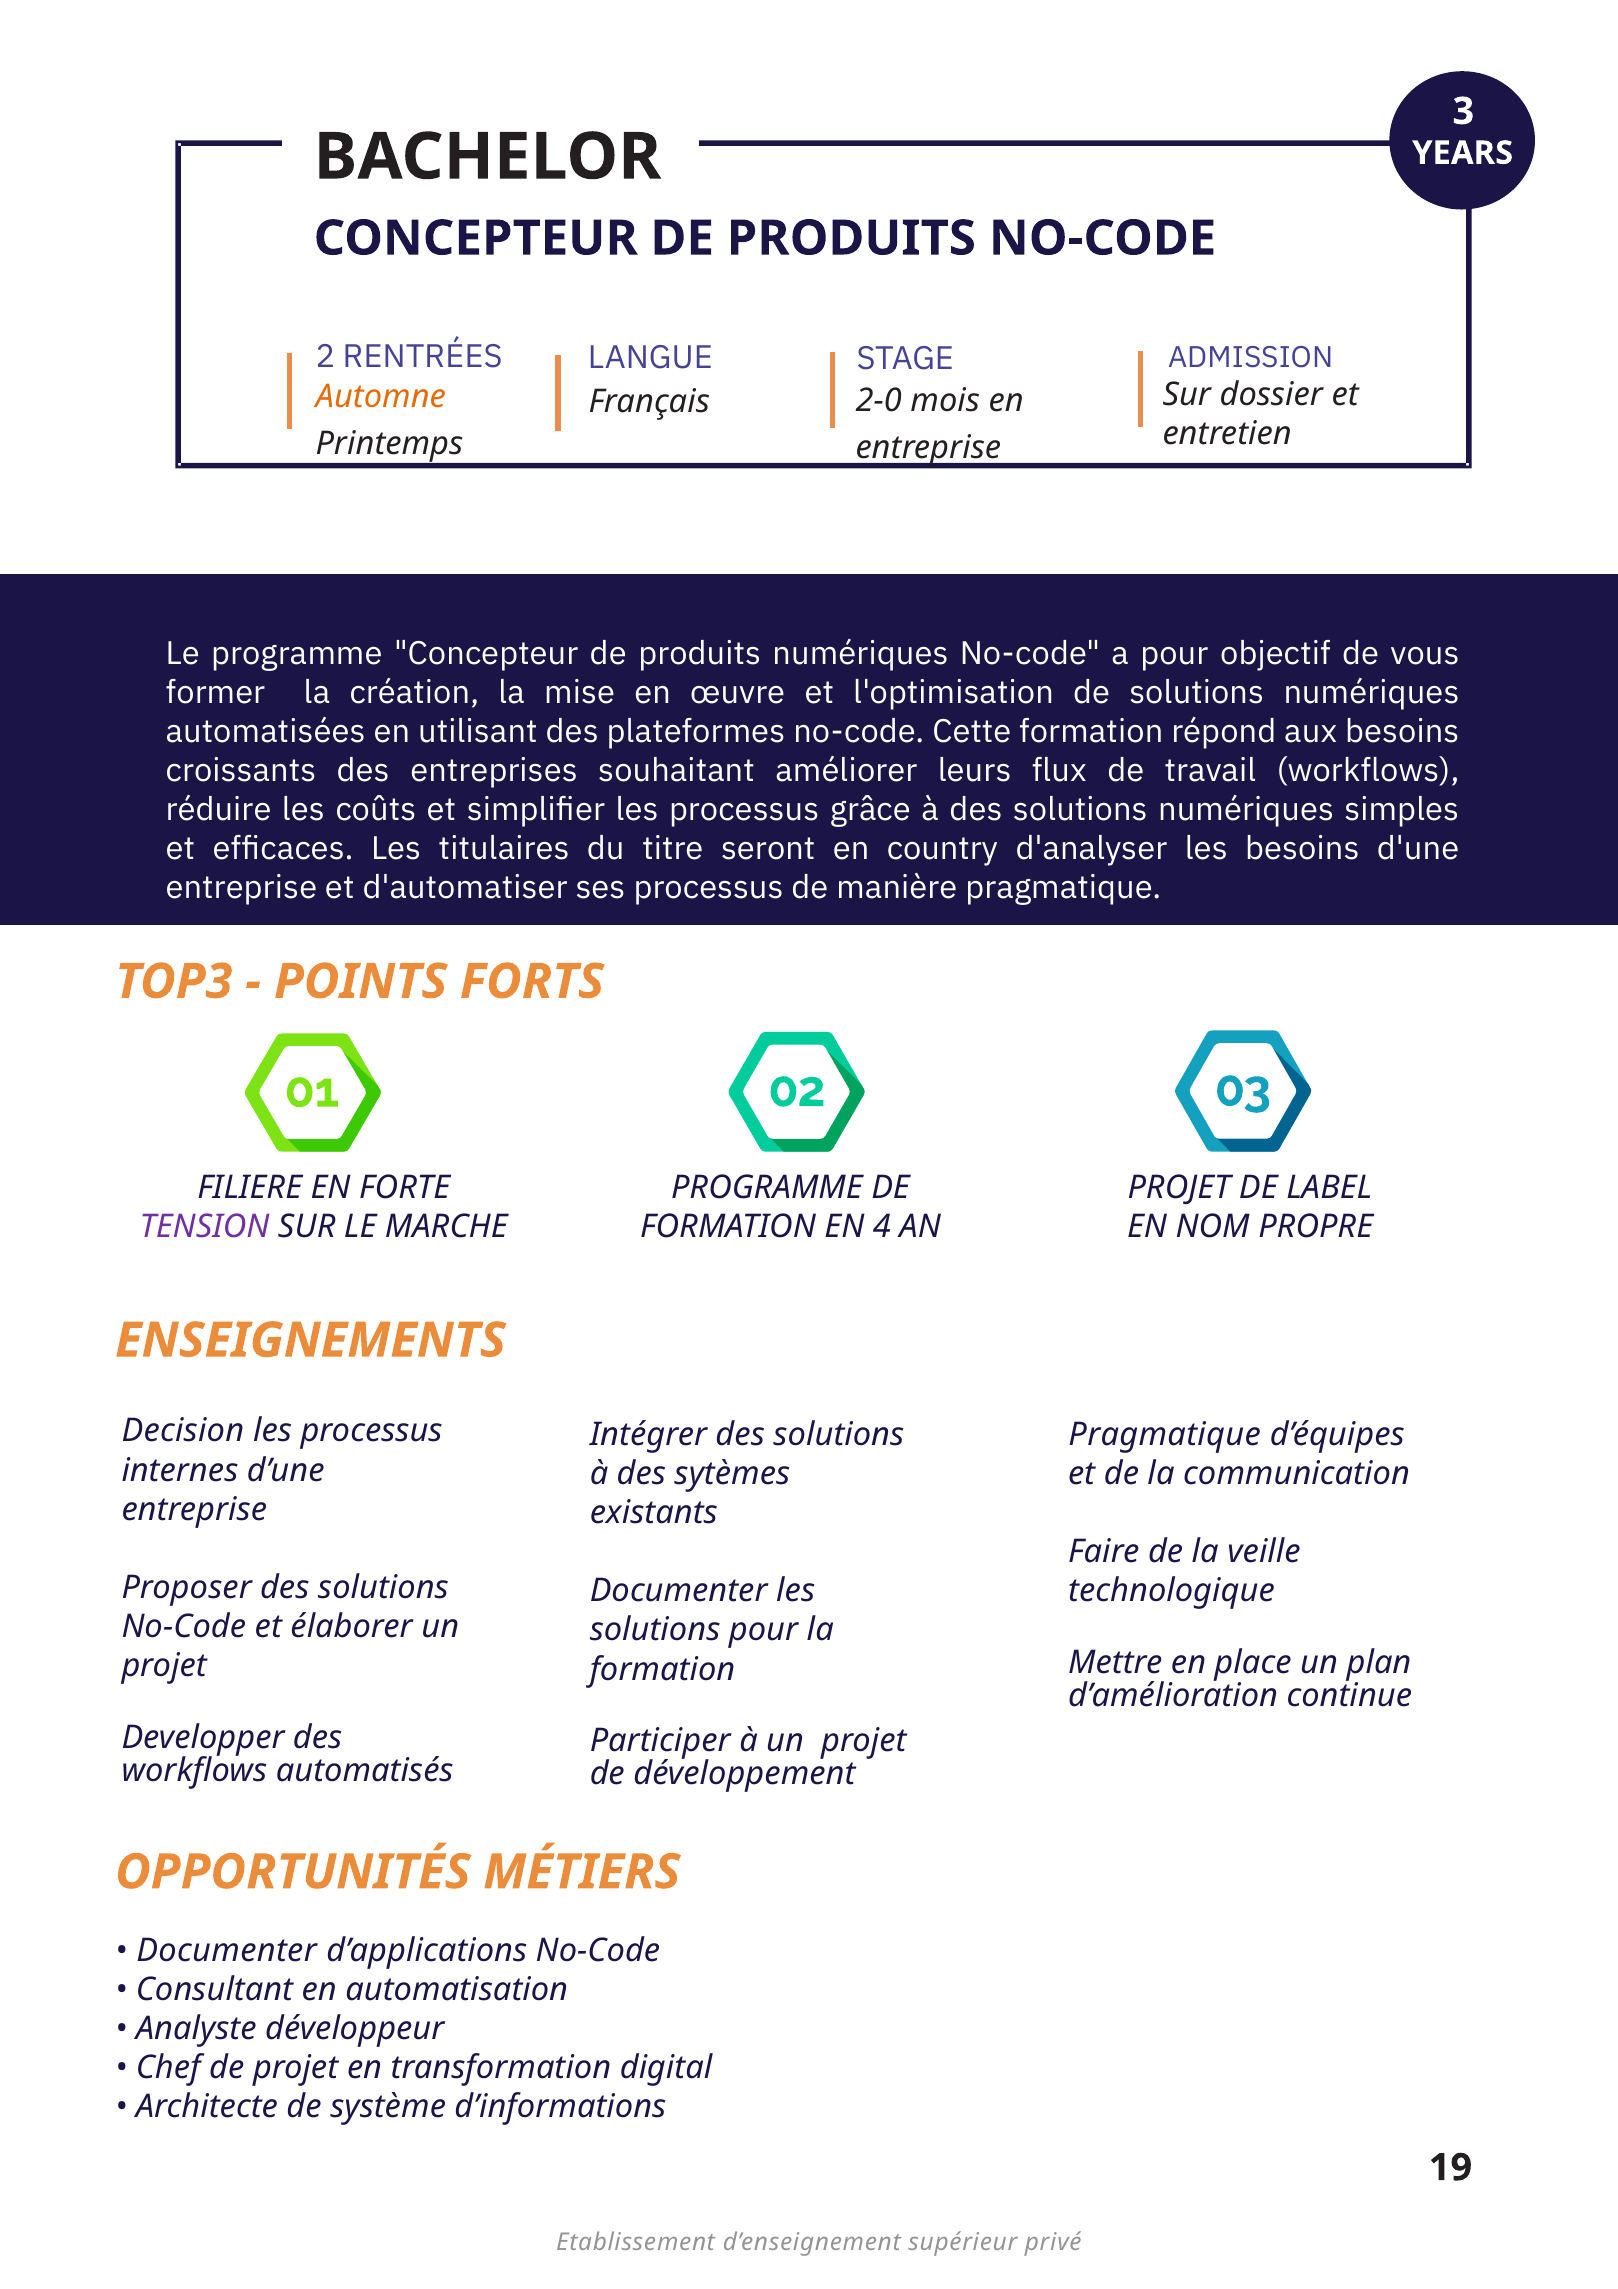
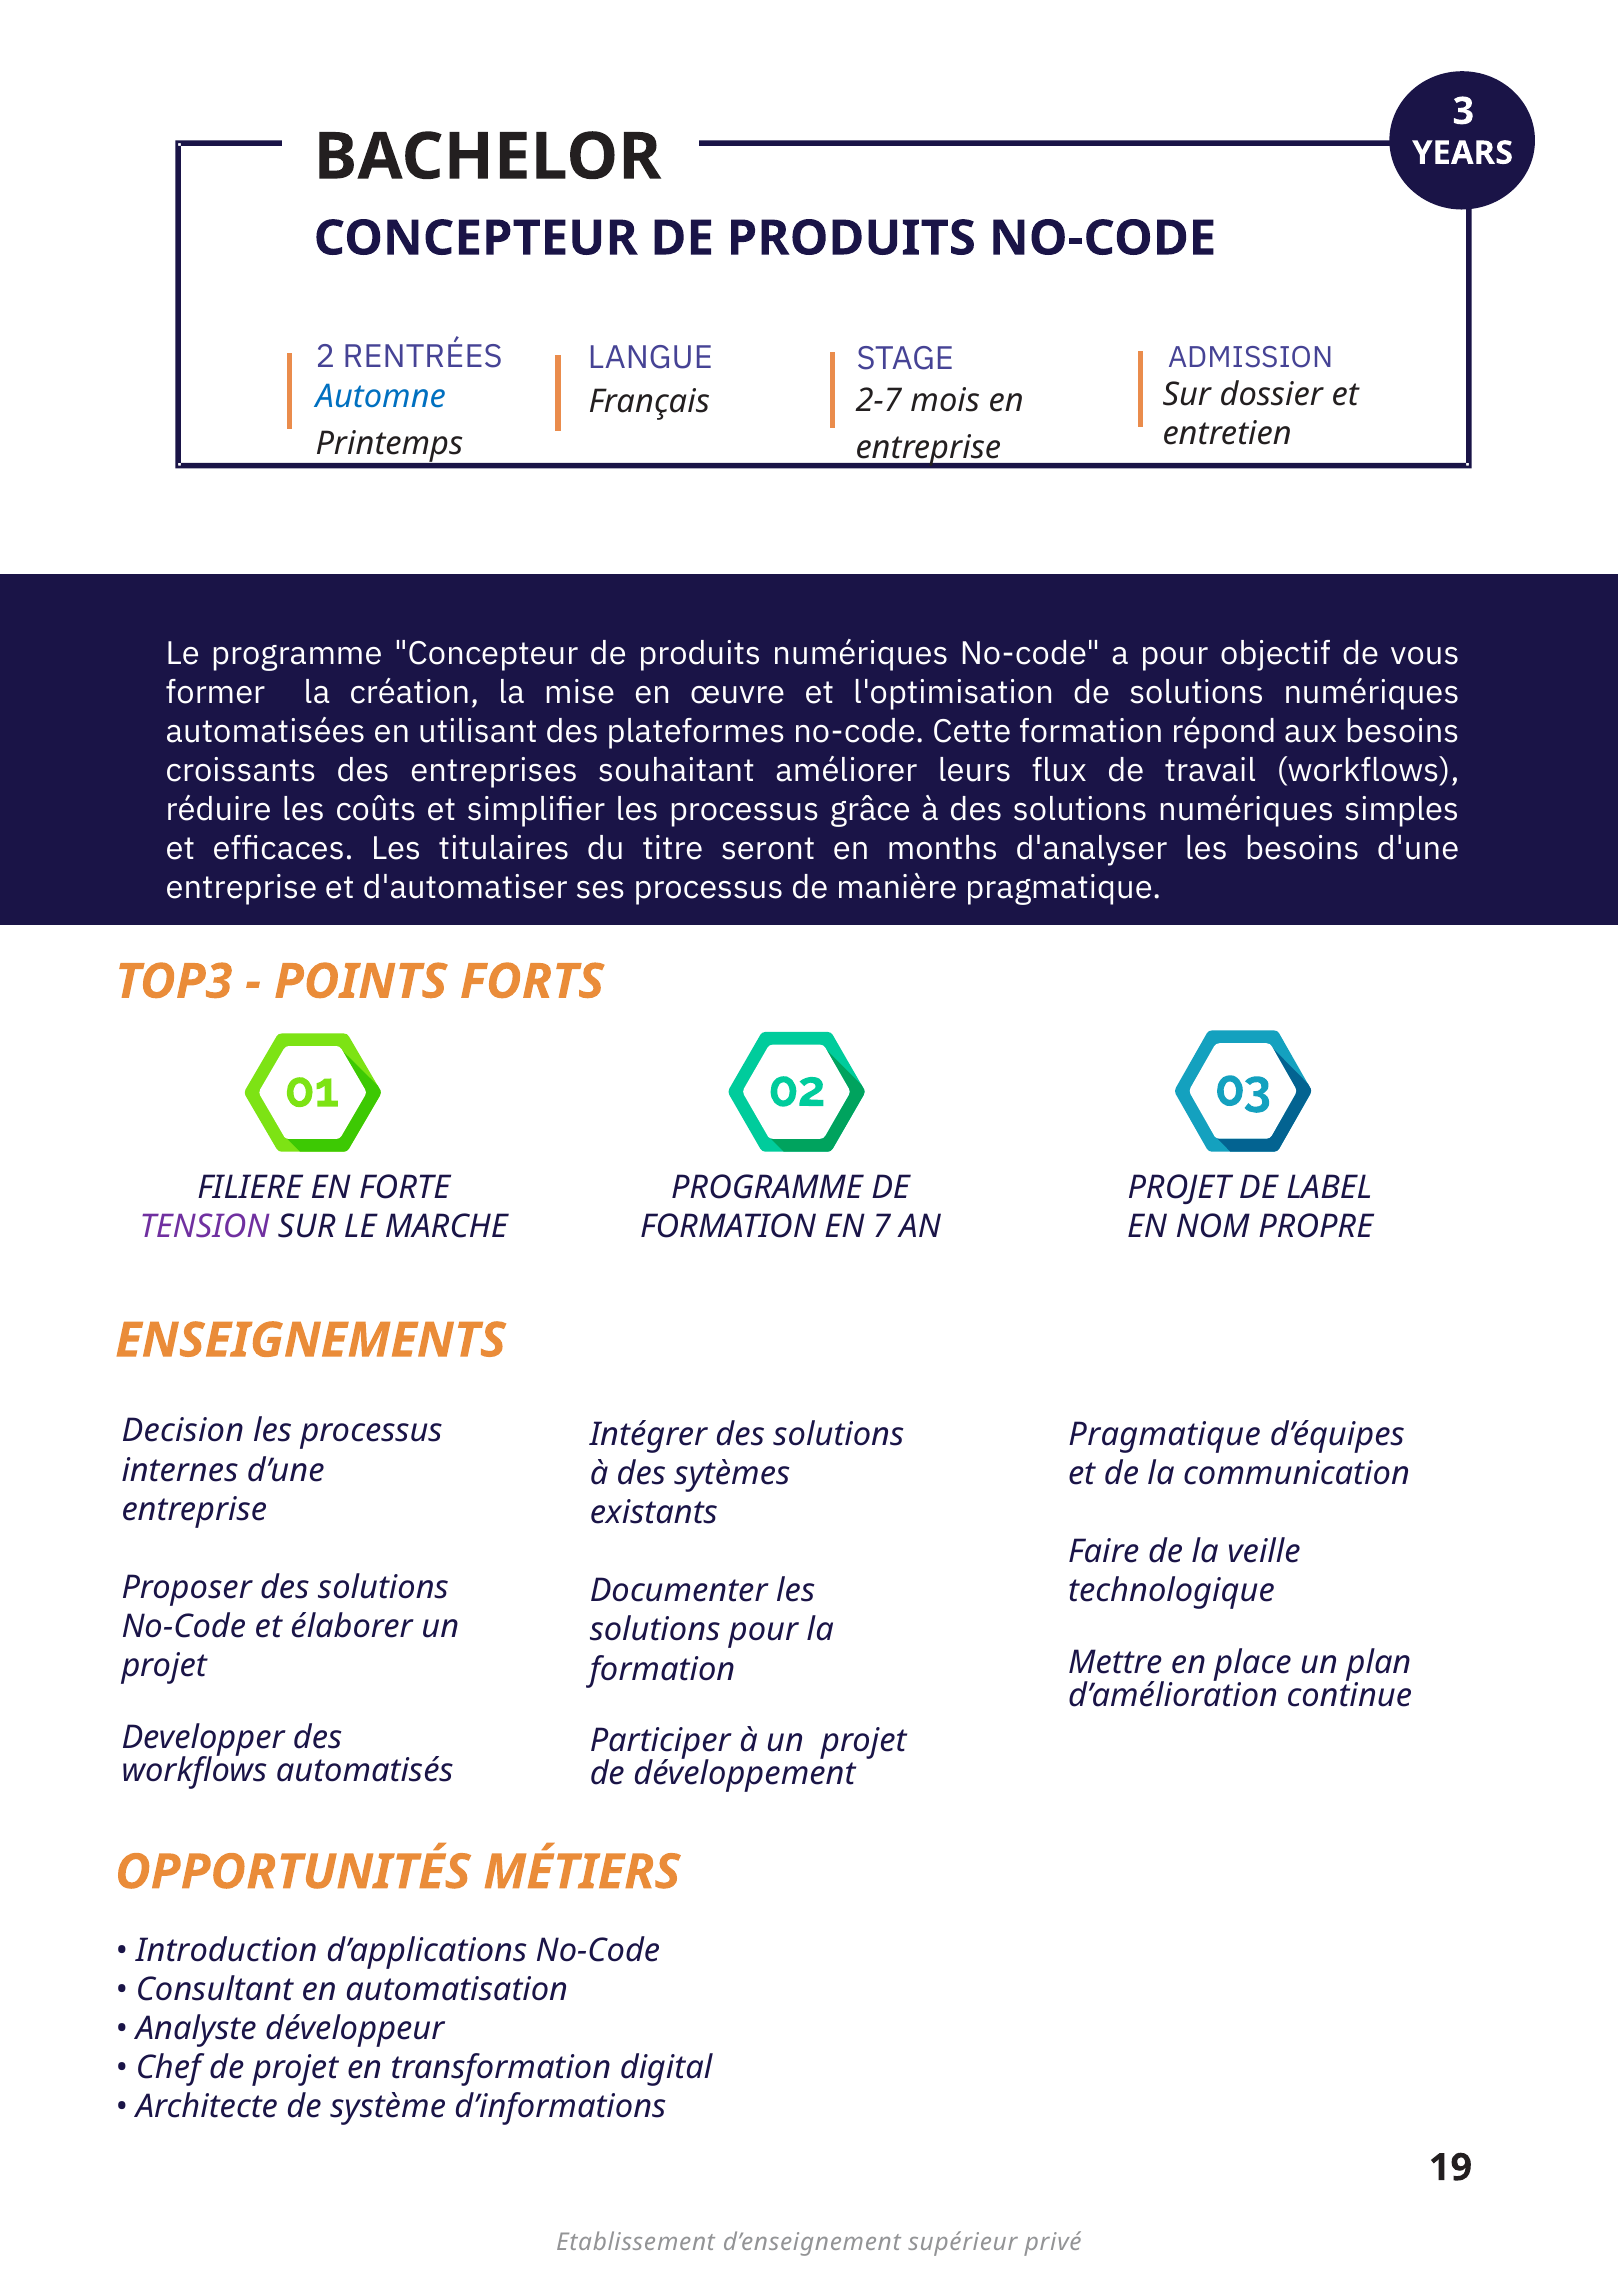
Automne colour: orange -> blue
2-0: 2-0 -> 2-7
country: country -> months
4: 4 -> 7
Documenter at (227, 1951): Documenter -> Introduction
